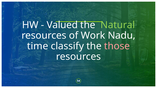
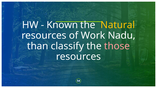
Valued: Valued -> Known
Natural colour: light green -> yellow
time: time -> than
